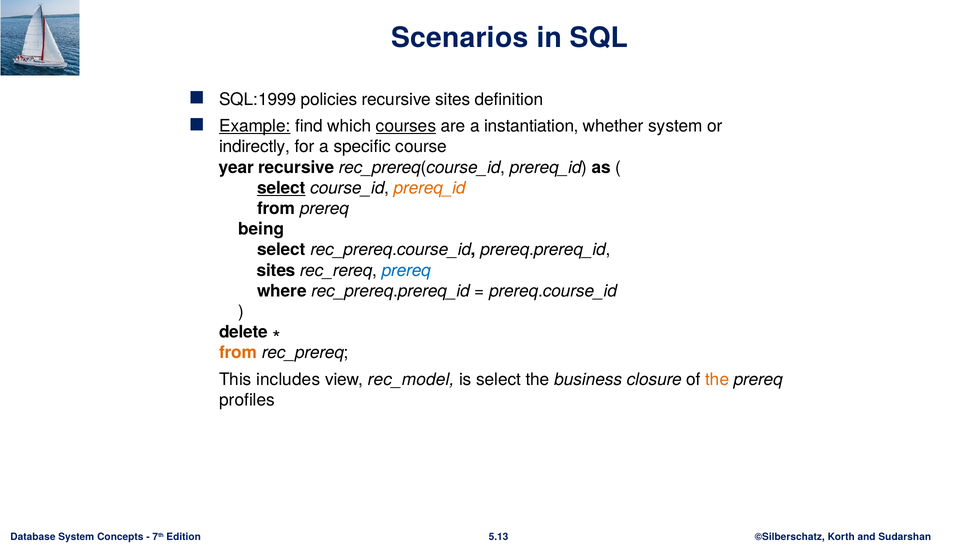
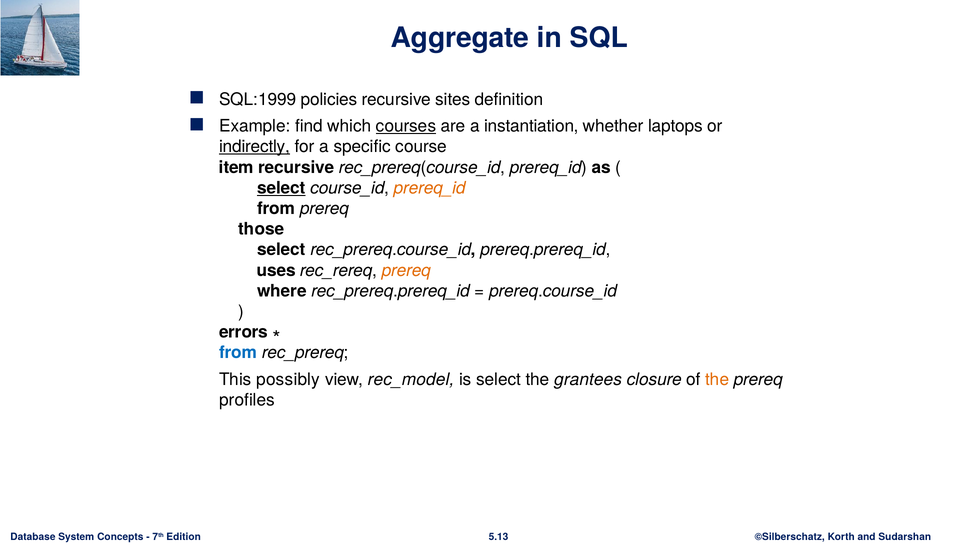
Scenarios: Scenarios -> Aggregate
Example underline: present -> none
whether system: system -> laptops
indirectly underline: none -> present
year: year -> item
being: being -> those
sites at (276, 270): sites -> uses
prereq at (406, 270) colour: blue -> orange
delete: delete -> errors
from at (238, 353) colour: orange -> blue
includes: includes -> possibly
business: business -> grantees
